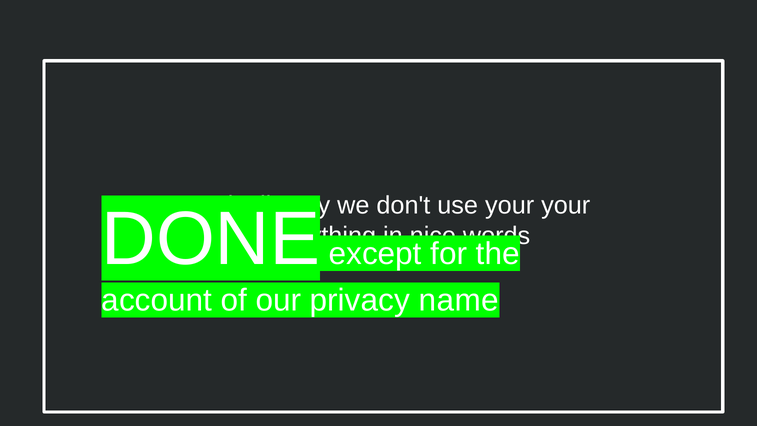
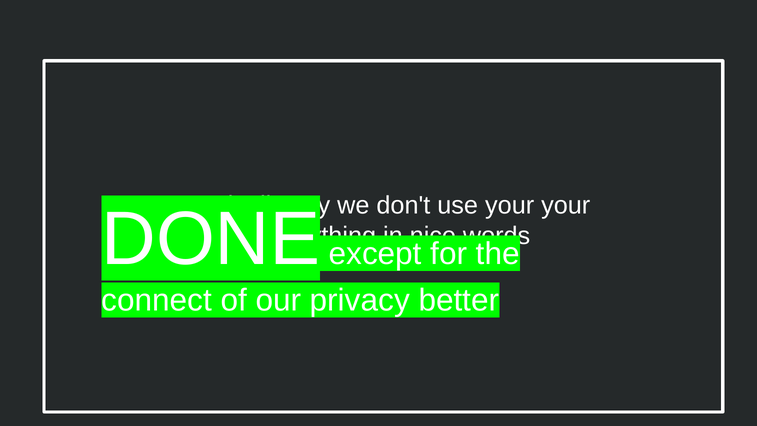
account: account -> connect
name: name -> better
